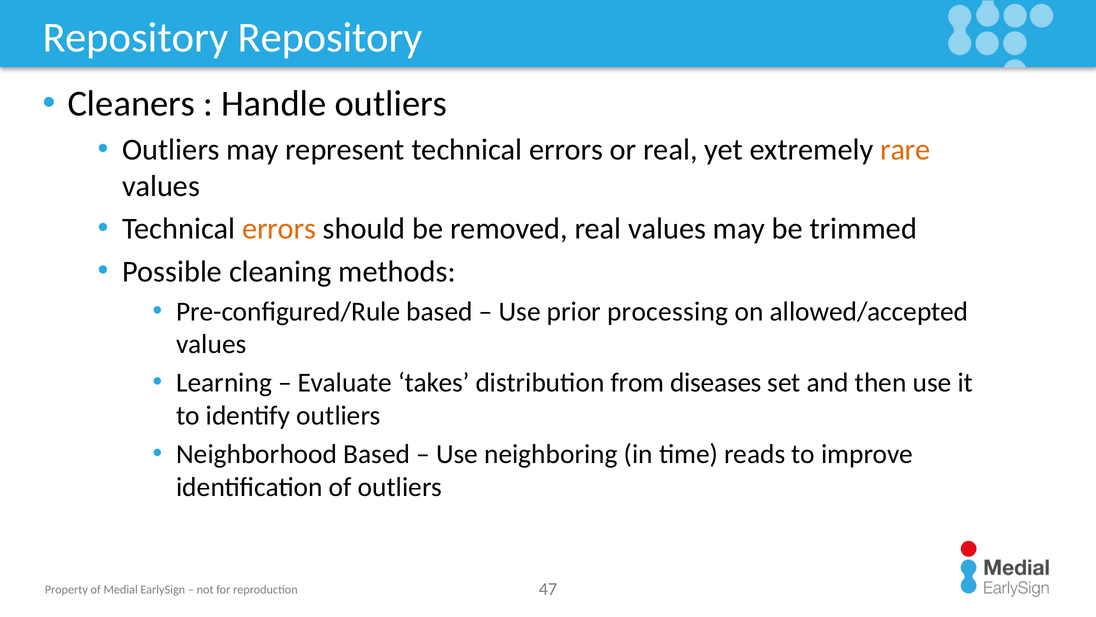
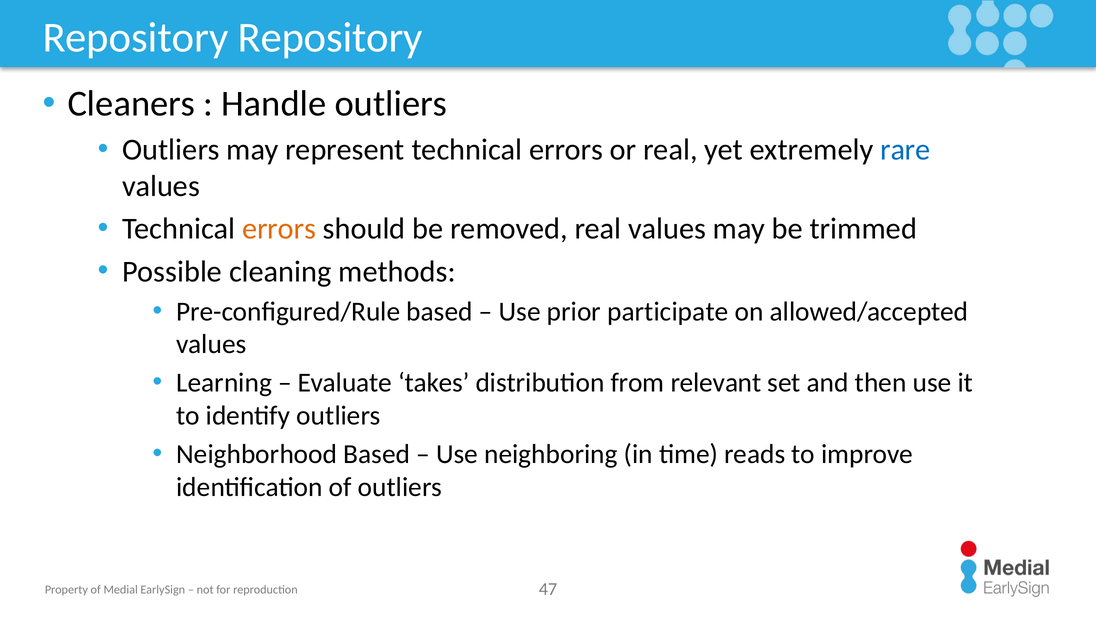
rare colour: orange -> blue
processing: processing -> participate
diseases: diseases -> relevant
